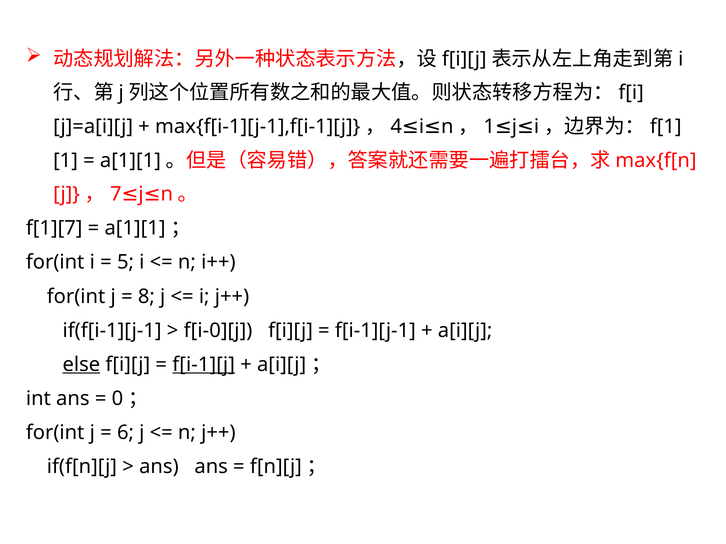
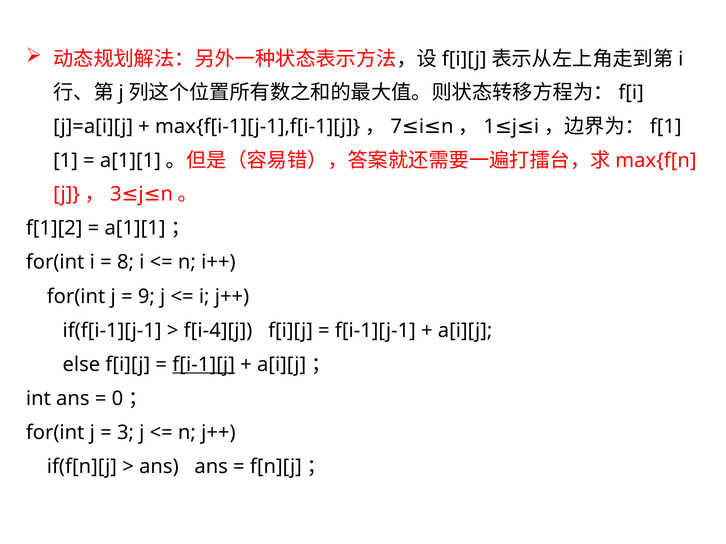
4: 4 -> 7
7 at (116, 194): 7 -> 3
f[1][7: f[1][7 -> f[1][2
5: 5 -> 8
8: 8 -> 9
f[i-0][j: f[i-0][j -> f[i-4][j
else underline: present -> none
6 at (126, 433): 6 -> 3
